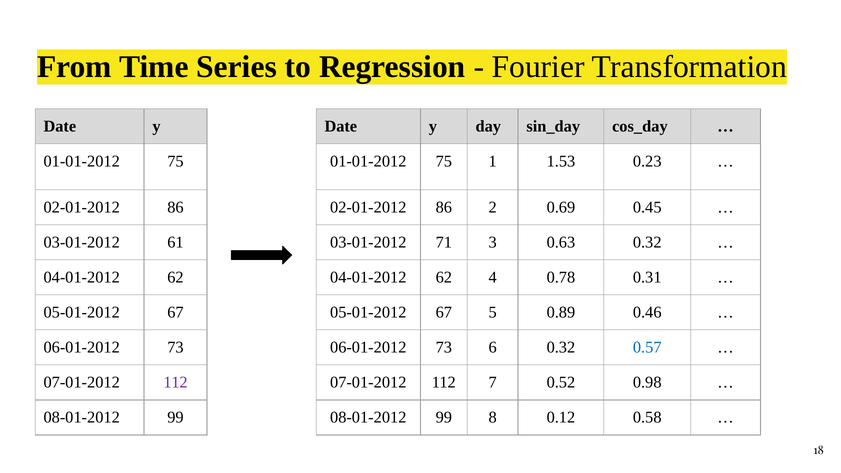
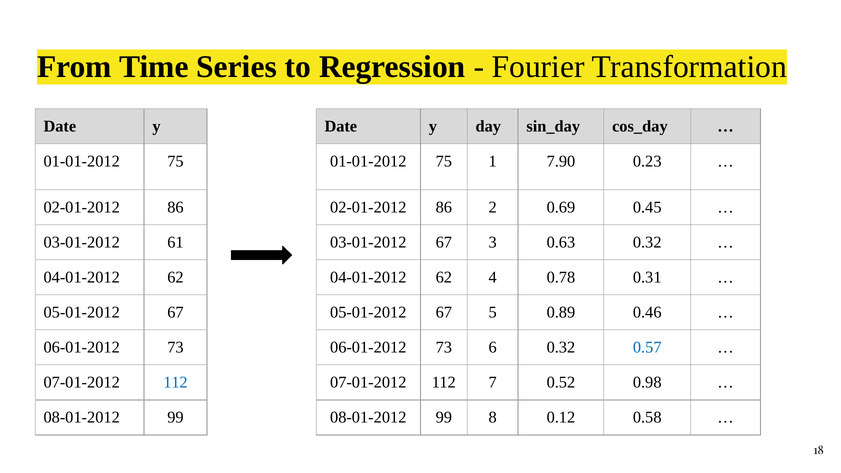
1.53: 1.53 -> 7.90
03-01-2012 71: 71 -> 67
112 at (176, 382) colour: purple -> blue
